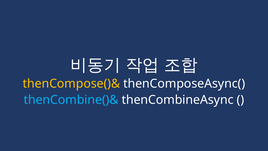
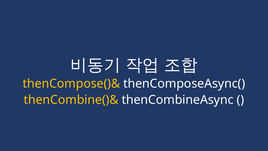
thenCombine()& colour: light blue -> yellow
